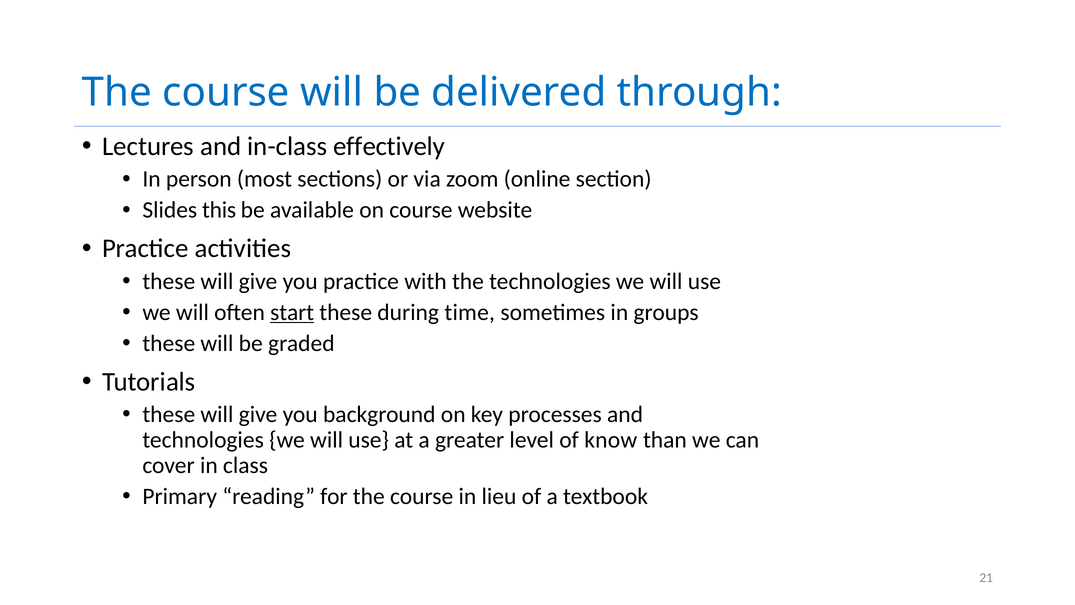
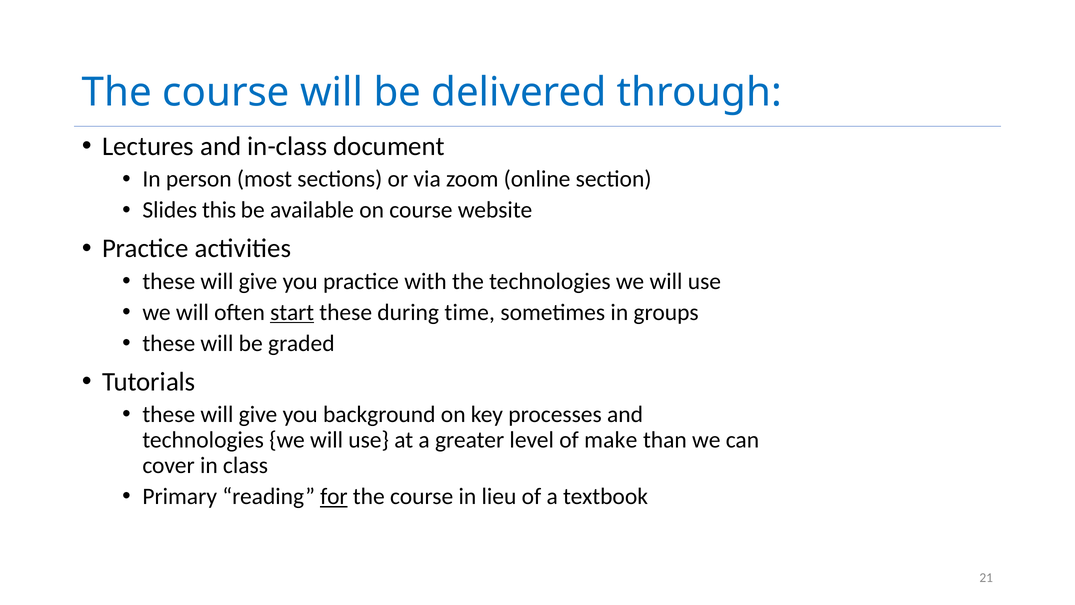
effectively: effectively -> document
know: know -> make
for underline: none -> present
